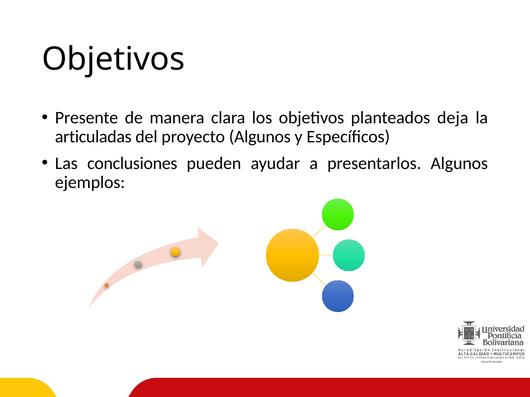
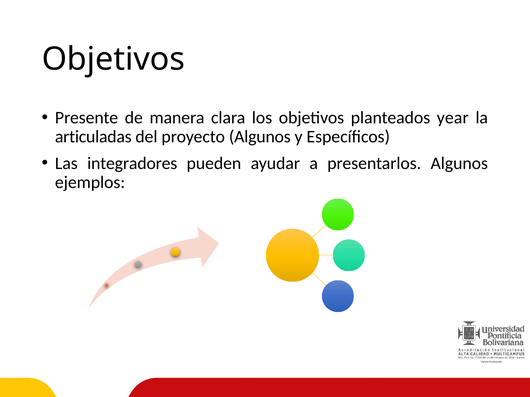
deja: deja -> year
conclusiones: conclusiones -> integradores
